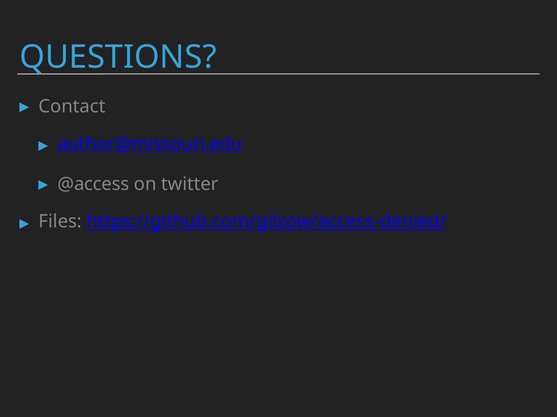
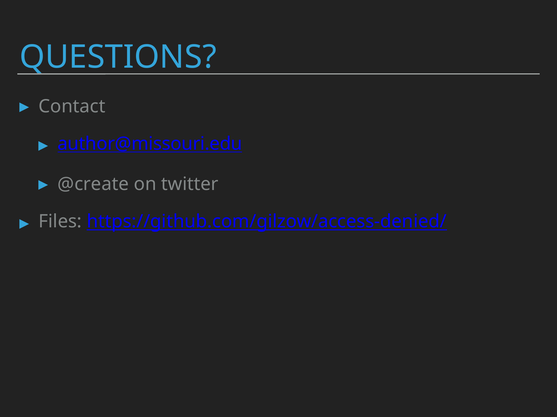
@access: @access -> @create
